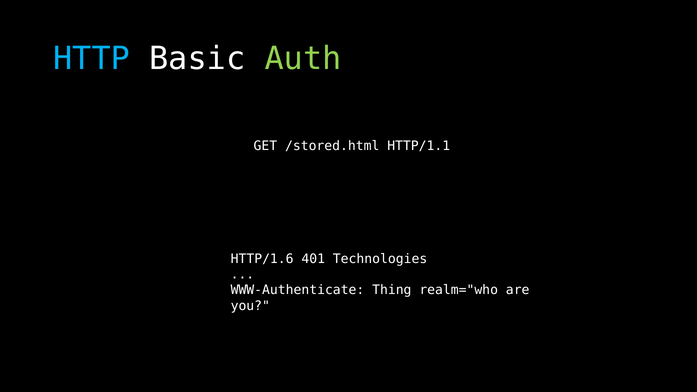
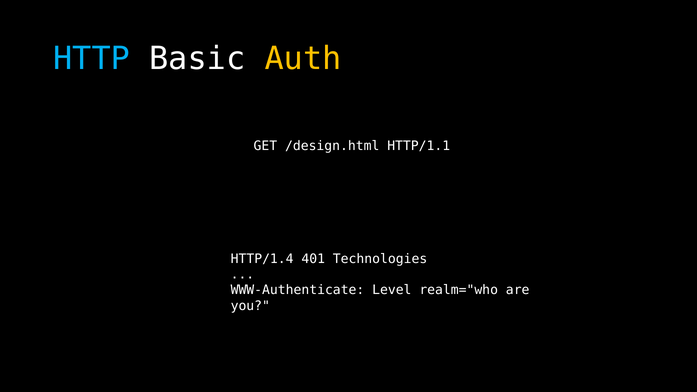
Auth colour: light green -> yellow
/stored.html: /stored.html -> /design.html
HTTP/1.6: HTTP/1.6 -> HTTP/1.4
Thing: Thing -> Level
